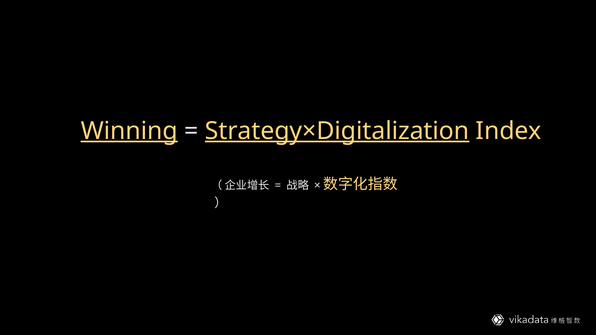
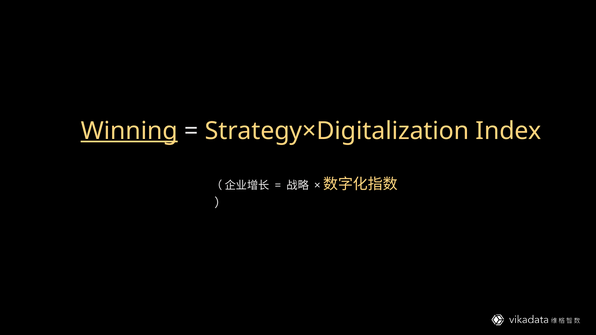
Strategy×Digitalization underline: present -> none
